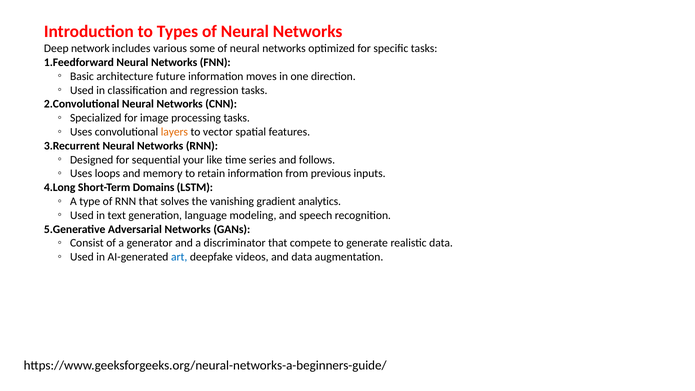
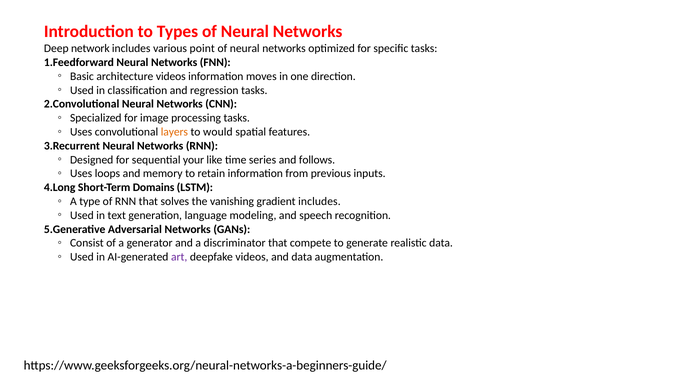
some: some -> point
architecture future: future -> videos
vector: vector -> would
gradient analytics: analytics -> includes
art colour: blue -> purple
